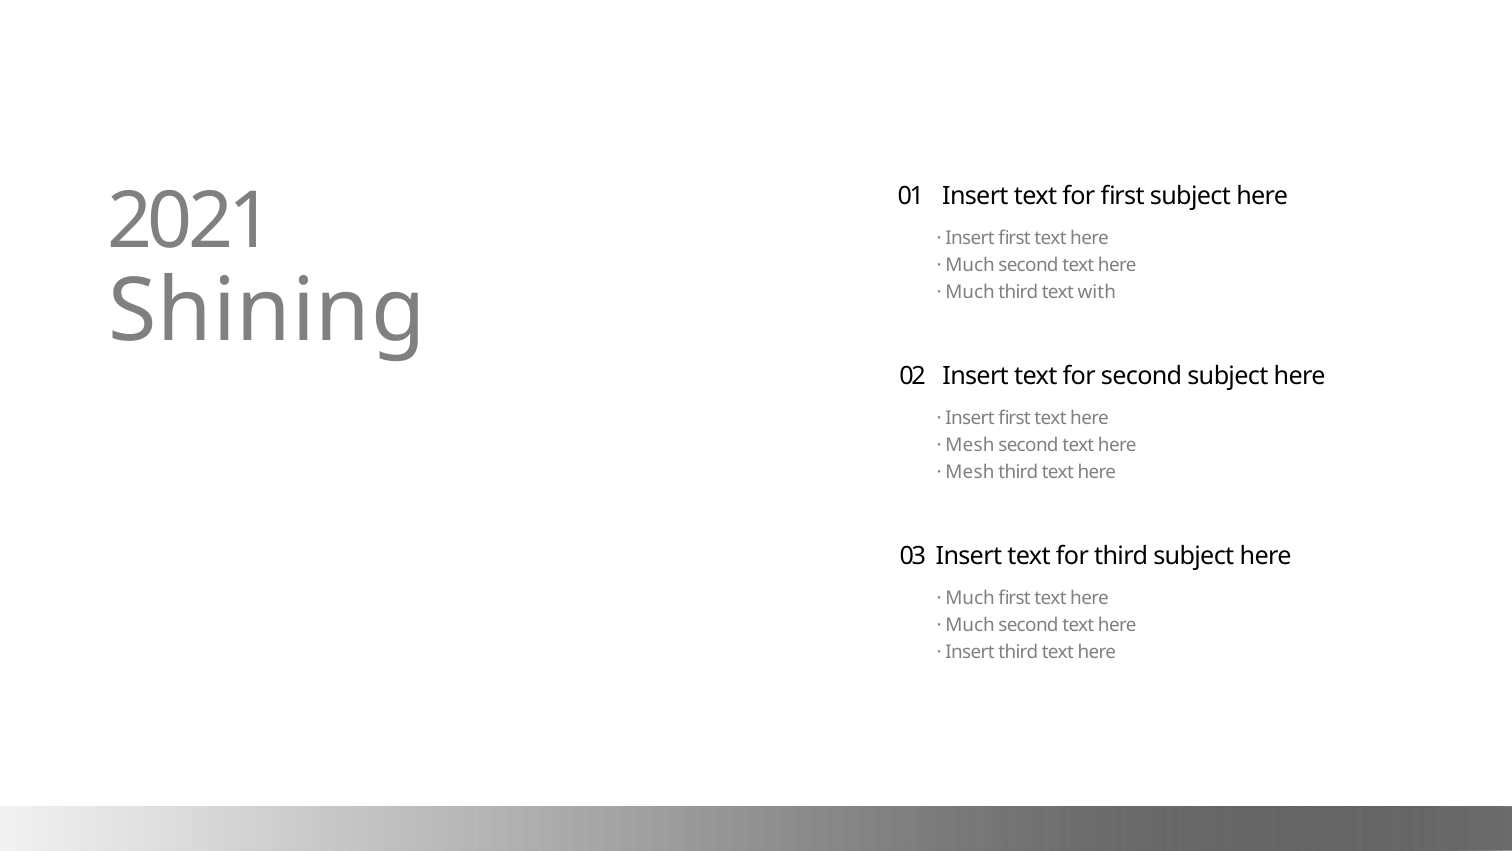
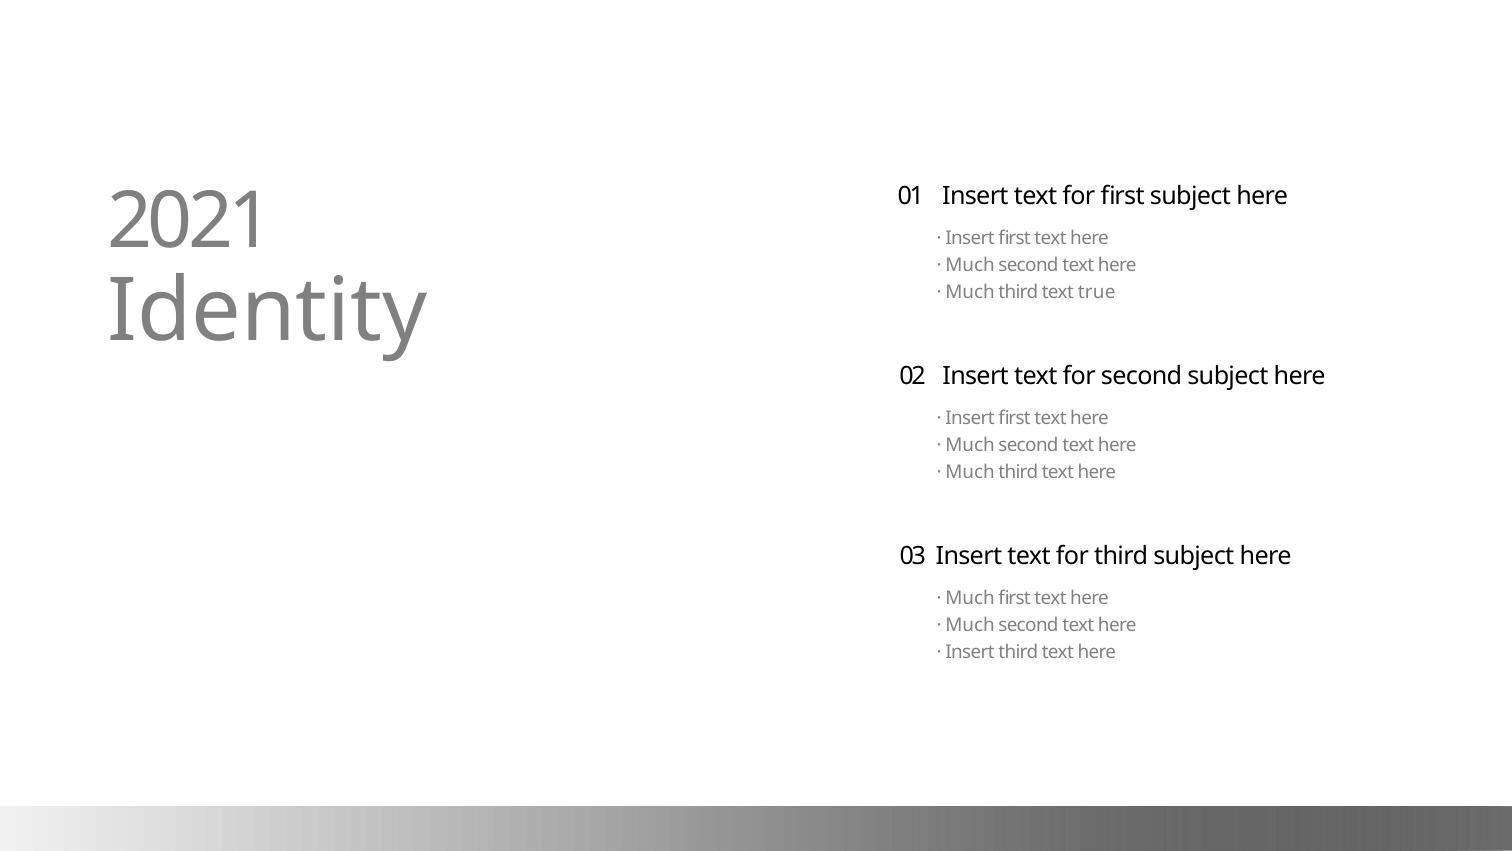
Shining: Shining -> Identity
with: with -> true
Mesh at (970, 445): Mesh -> Much
Mesh at (970, 472): Mesh -> Much
